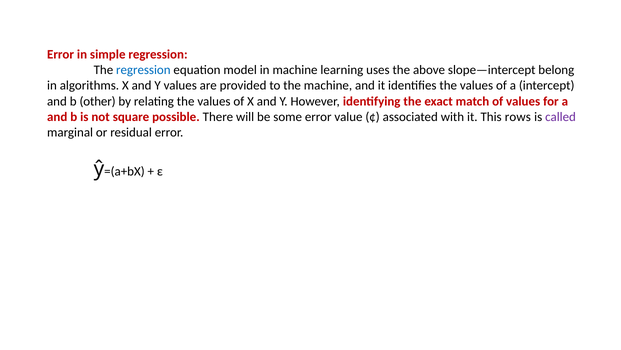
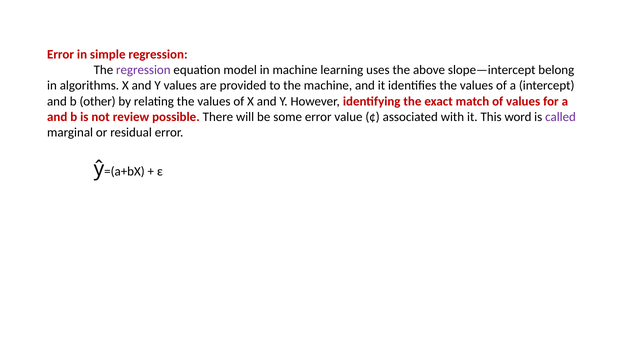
regression at (143, 70) colour: blue -> purple
square: square -> review
rows: rows -> word
